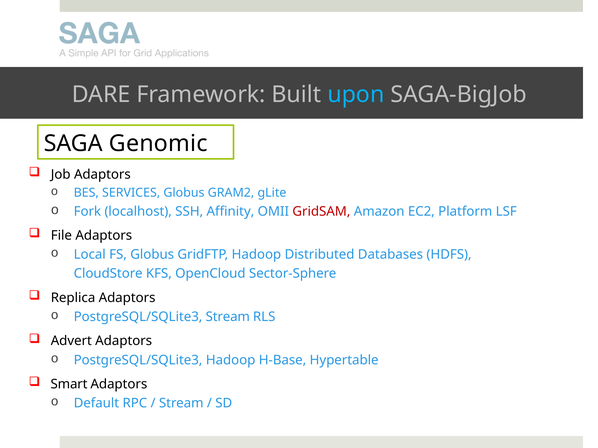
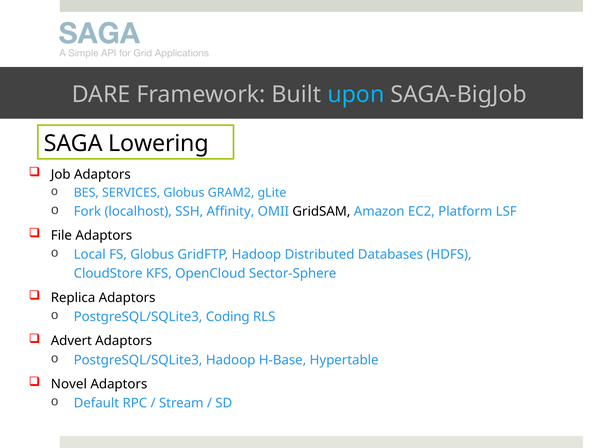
Genomic: Genomic -> Lowering
GridSAM colour: red -> black
PostgreSQL/SQLite3 Stream: Stream -> Coding
Smart: Smart -> Novel
